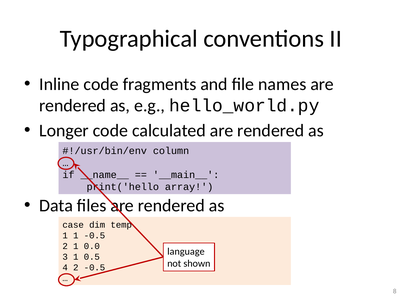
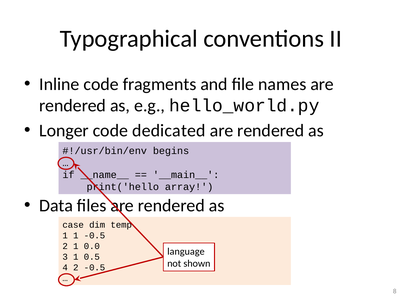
calculated: calculated -> dedicated
column: column -> begins
